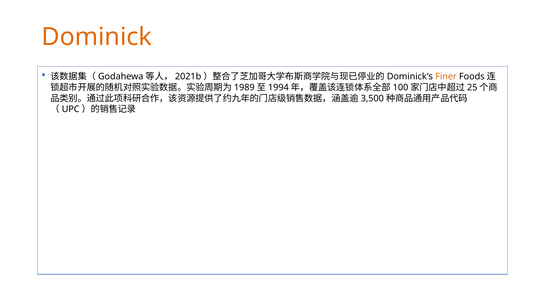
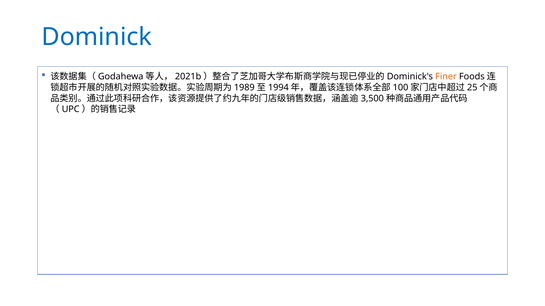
Dominick colour: orange -> blue
